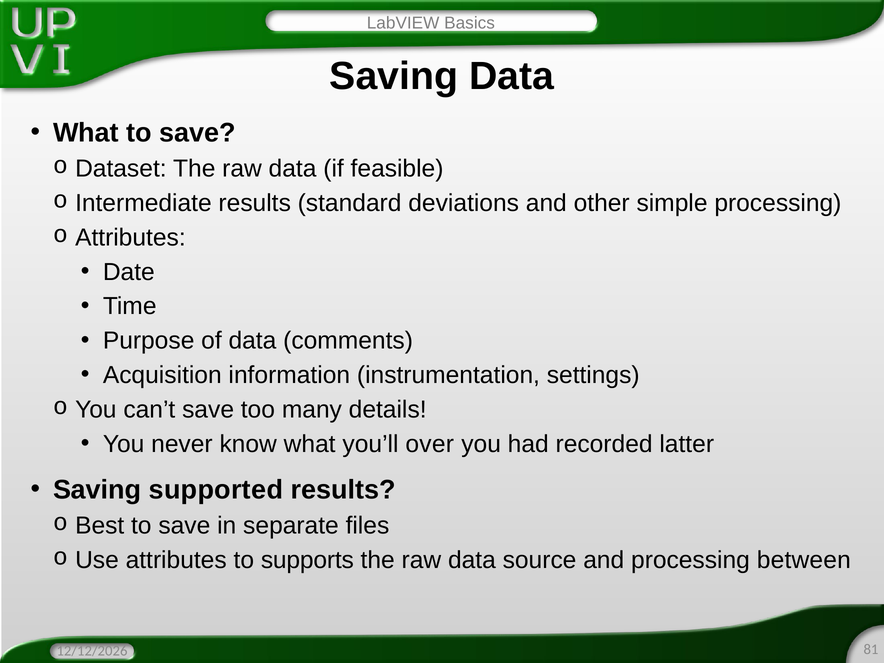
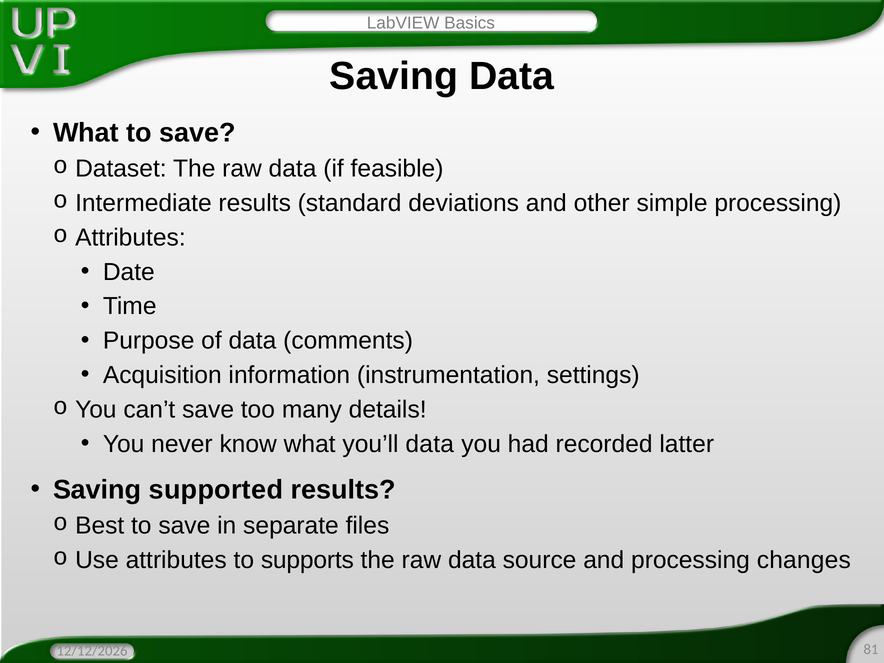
you’ll over: over -> data
between: between -> changes
